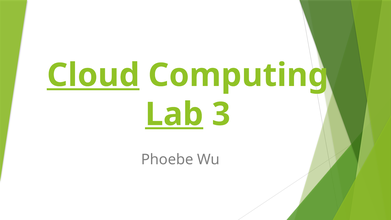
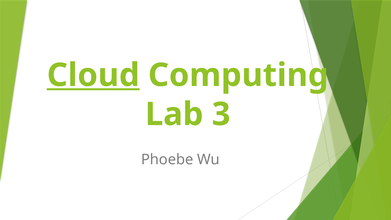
Lab underline: present -> none
